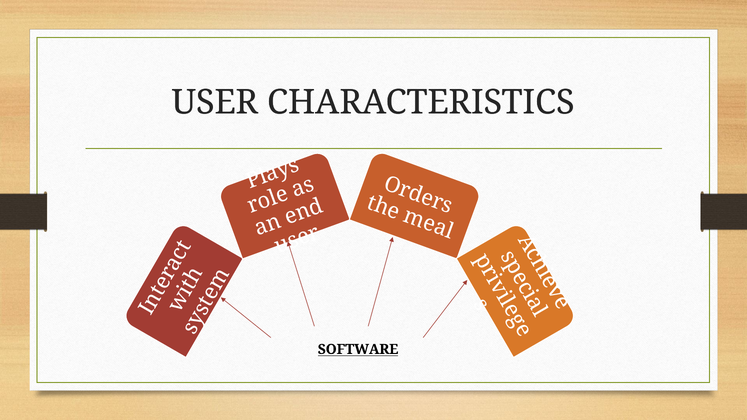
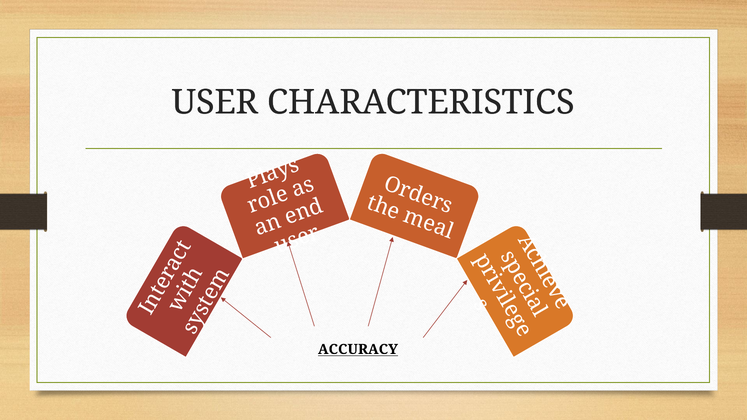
SOFTWARE: SOFTWARE -> ACCURACY
